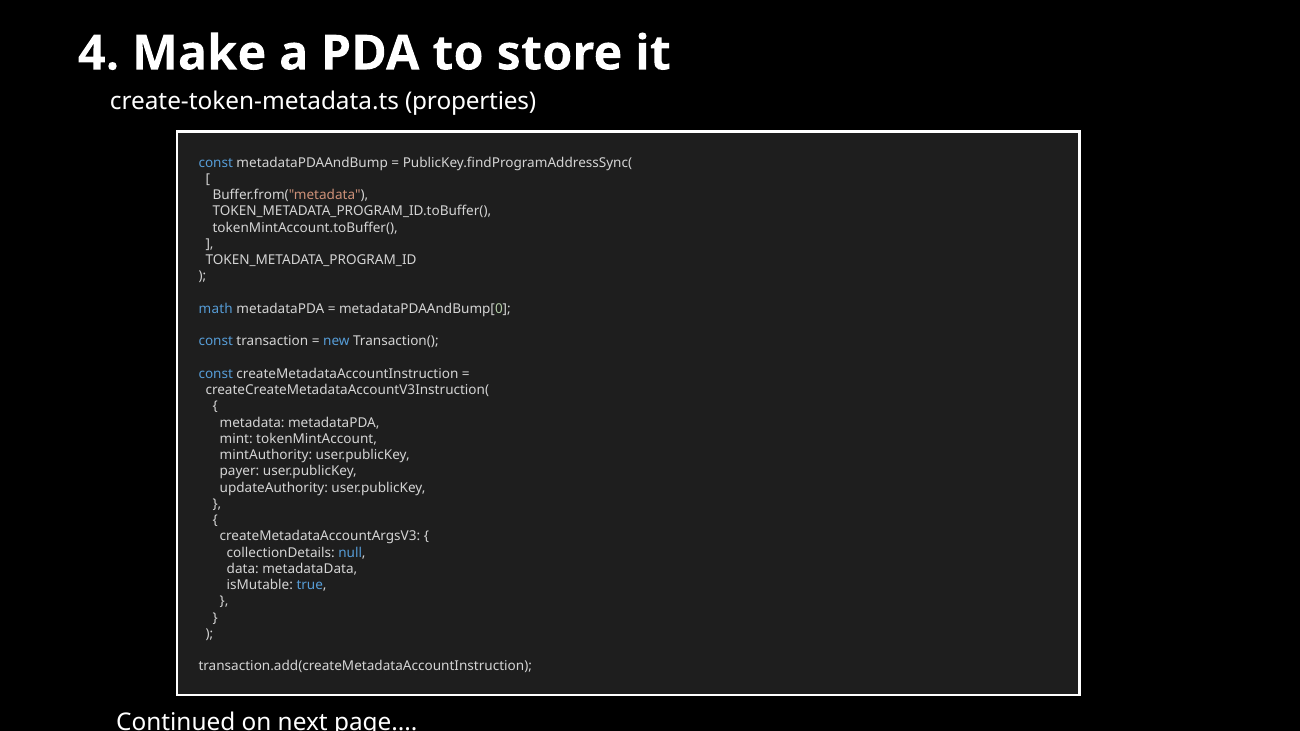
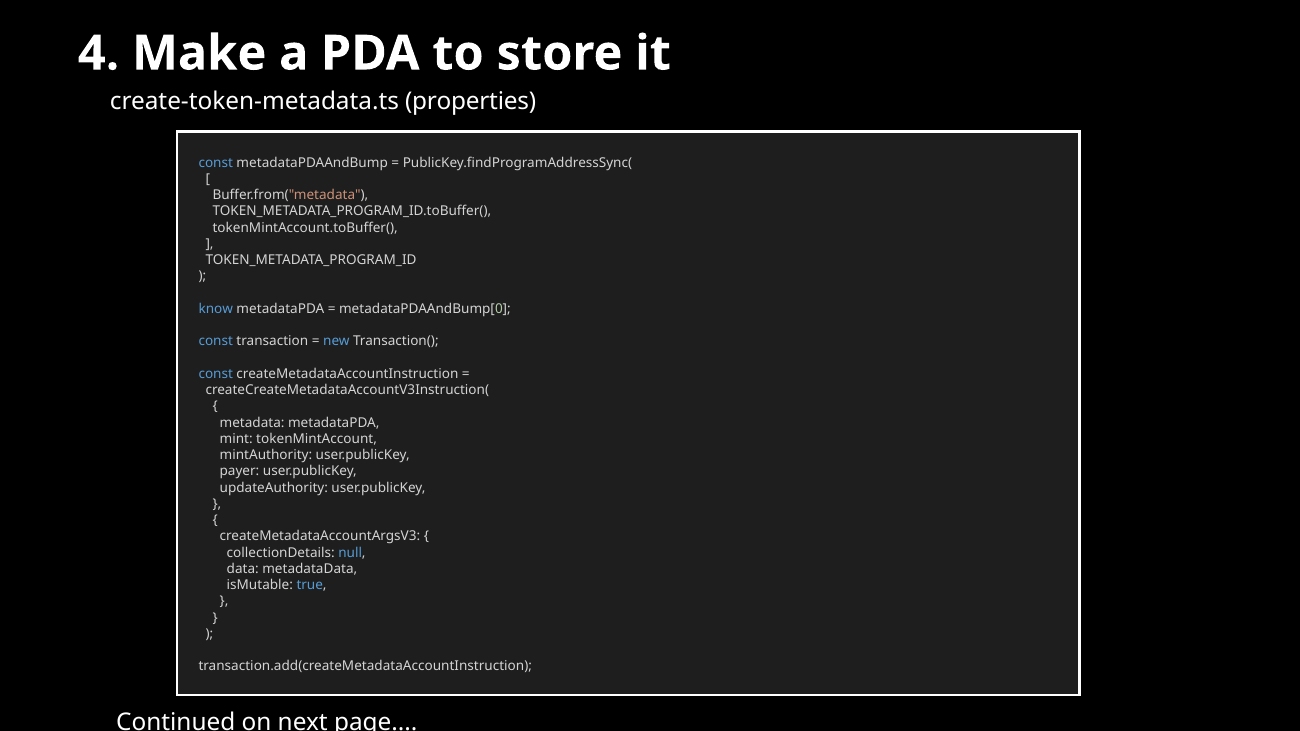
math: math -> know
